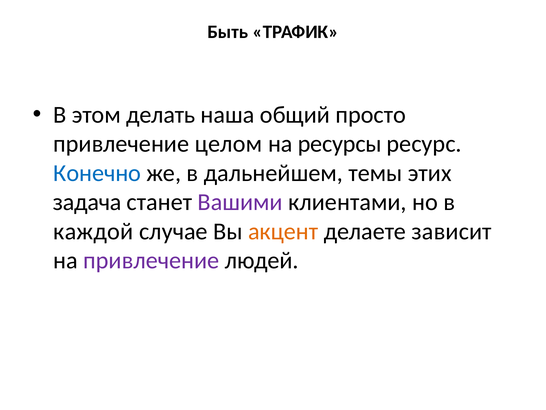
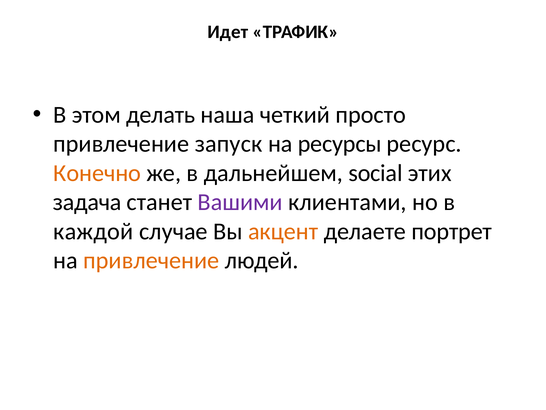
Быть: Быть -> Идет
общий: общий -> четкий
целом: целом -> запуск
Конечно colour: blue -> orange
темы: темы -> social
зависит: зависит -> портрет
привлечение at (151, 260) colour: purple -> orange
